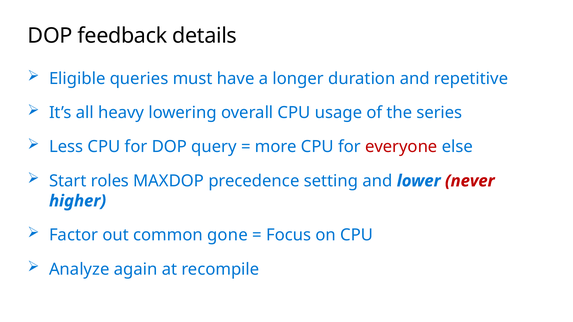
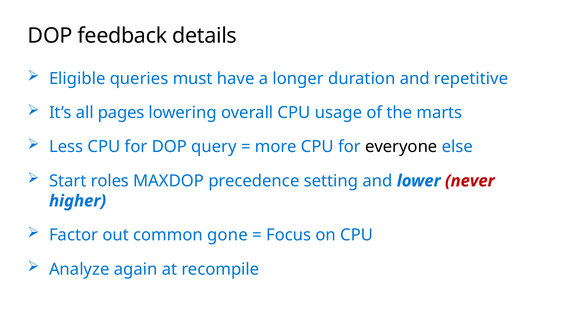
heavy: heavy -> pages
series: series -> marts
everyone colour: red -> black
